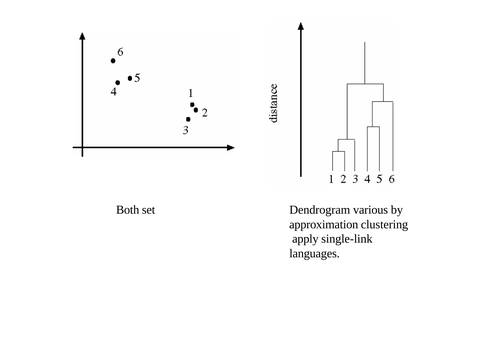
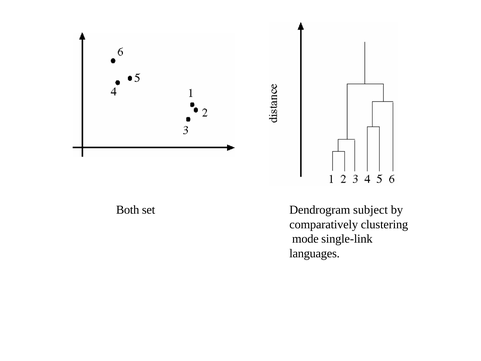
various: various -> subject
approximation: approximation -> comparatively
apply: apply -> mode
